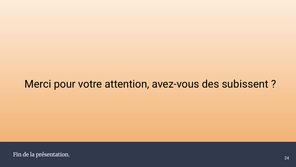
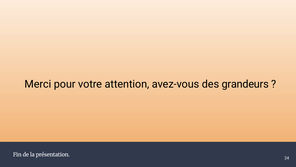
subissent: subissent -> grandeurs
